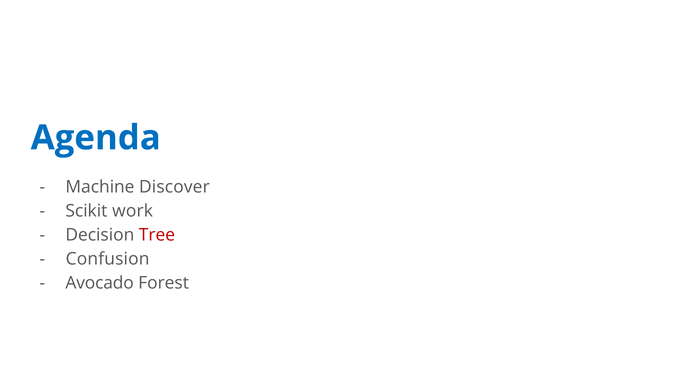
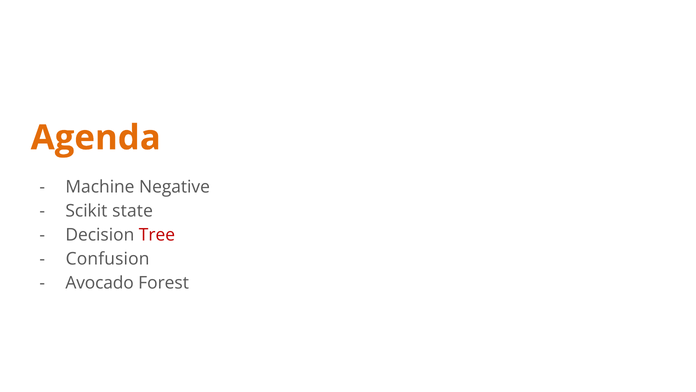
Agenda colour: blue -> orange
Discover: Discover -> Negative
work: work -> state
